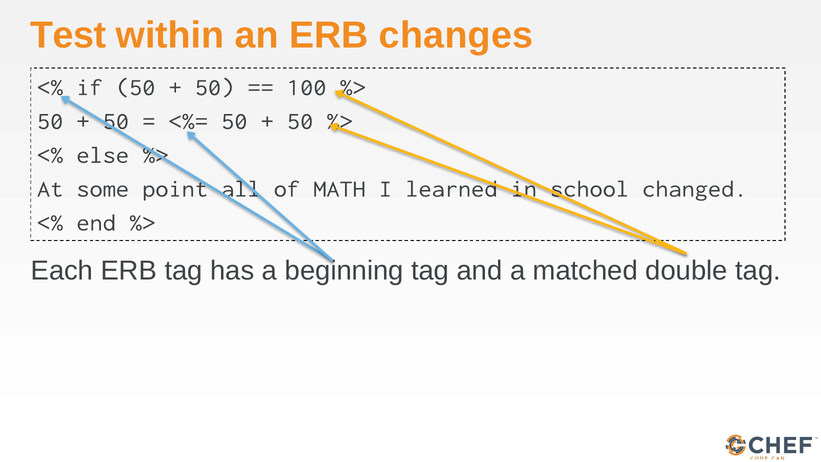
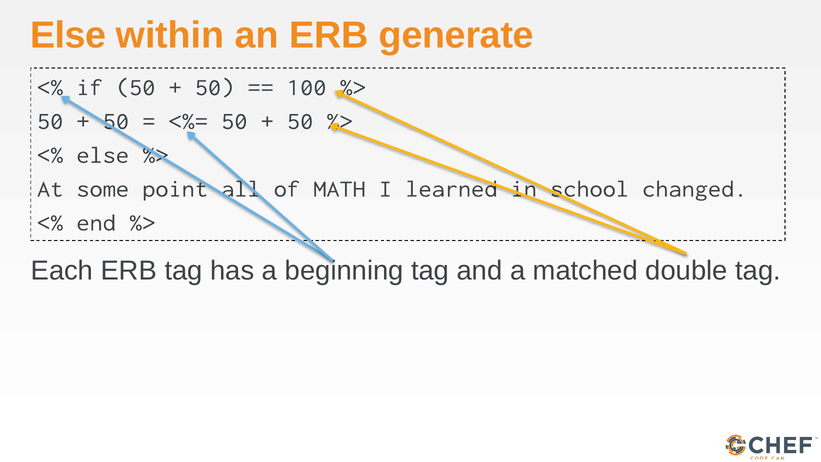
Test at (68, 35): Test -> Else
changes: changes -> generate
